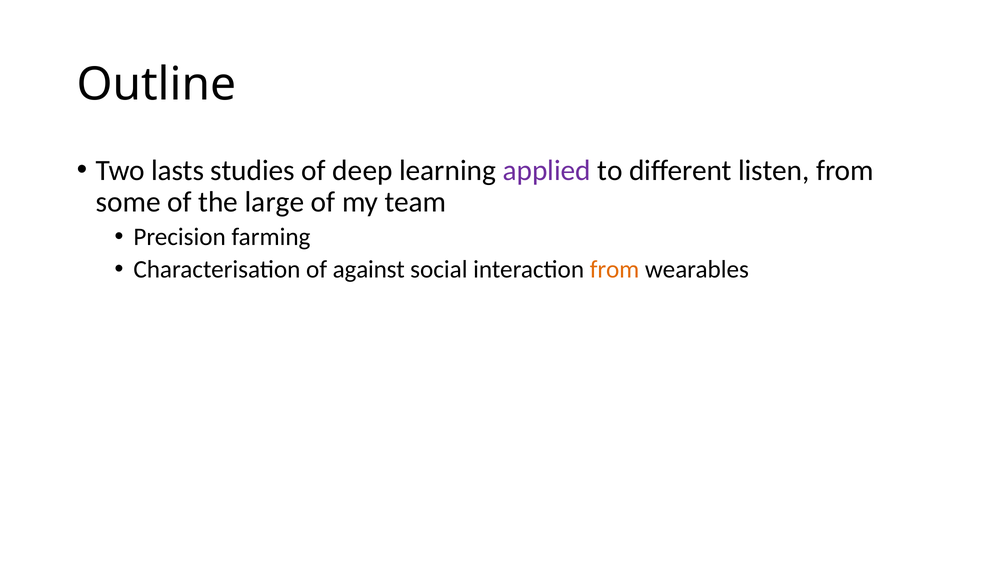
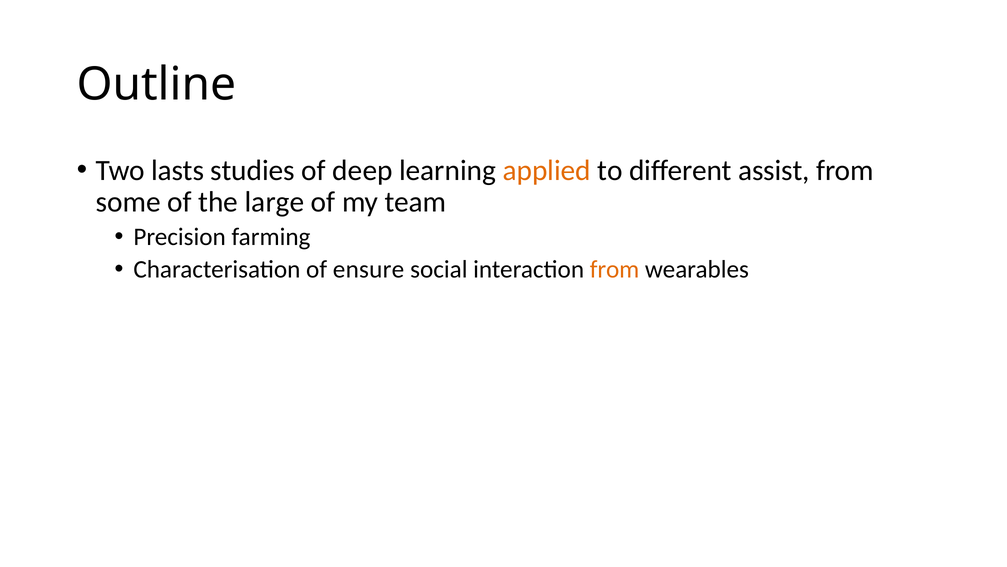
applied colour: purple -> orange
listen: listen -> assist
against: against -> ensure
